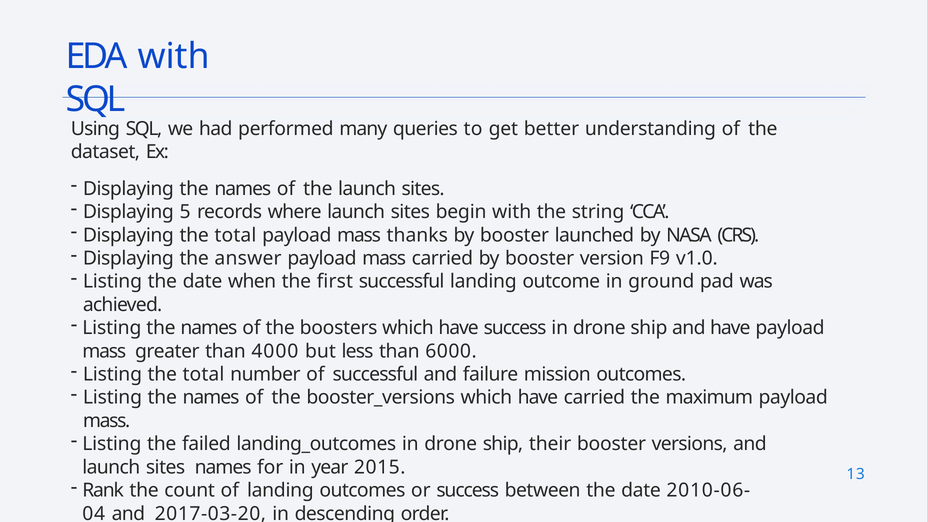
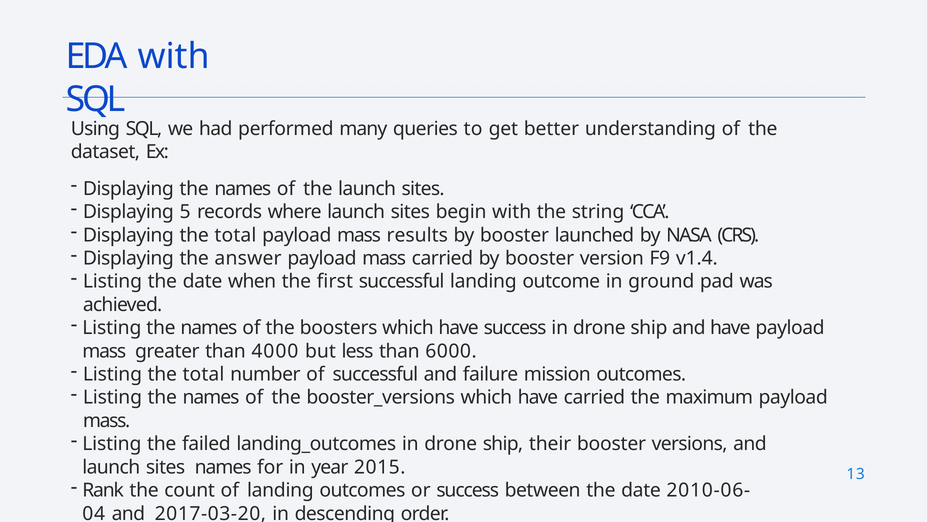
thanks: thanks -> results
v1.0: v1.0 -> v1.4
